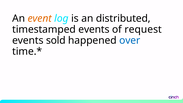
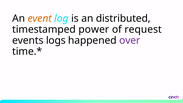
timestamped events: events -> power
sold: sold -> logs
over colour: blue -> purple
